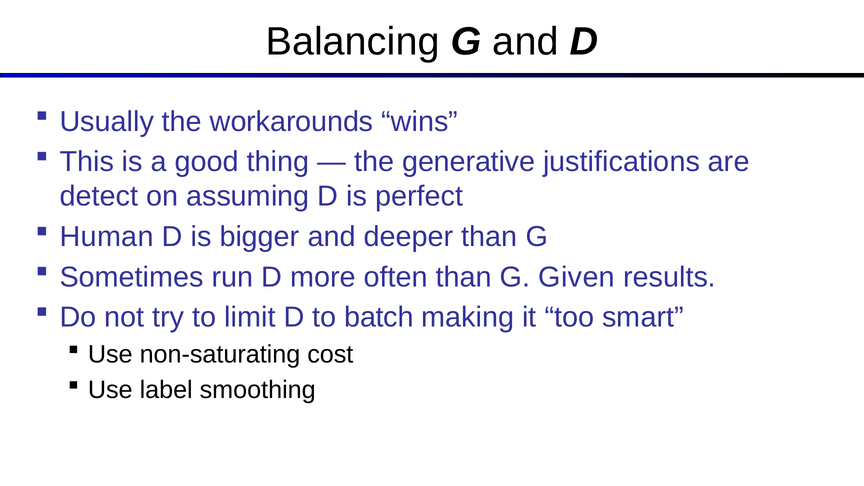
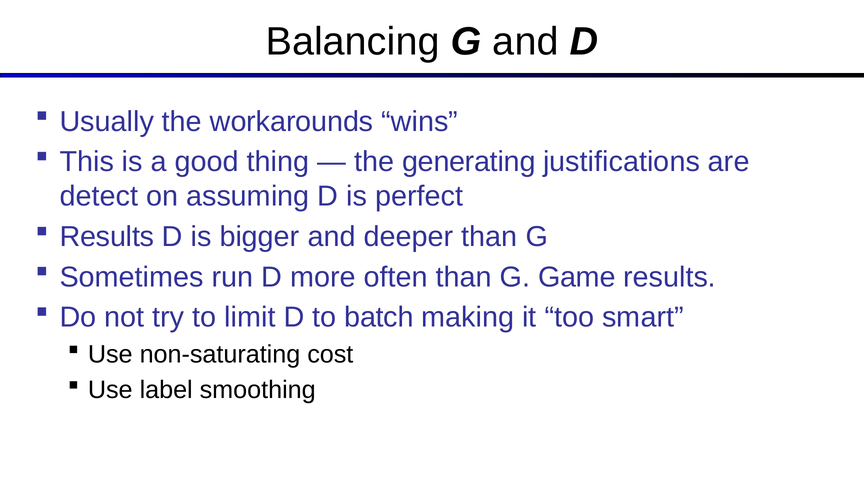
generative: generative -> generating
Human at (107, 237): Human -> Results
Given: Given -> Game
